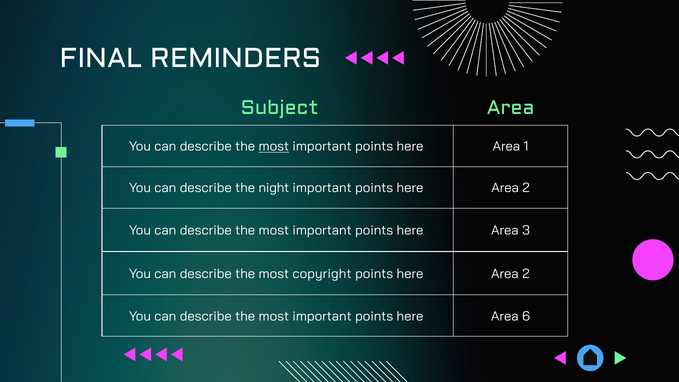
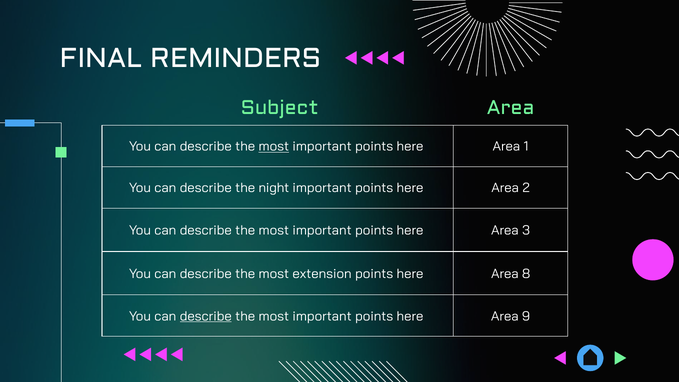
copyright: copyright -> extension
2 at (526, 274): 2 -> 8
describe at (206, 316) underline: none -> present
6: 6 -> 9
